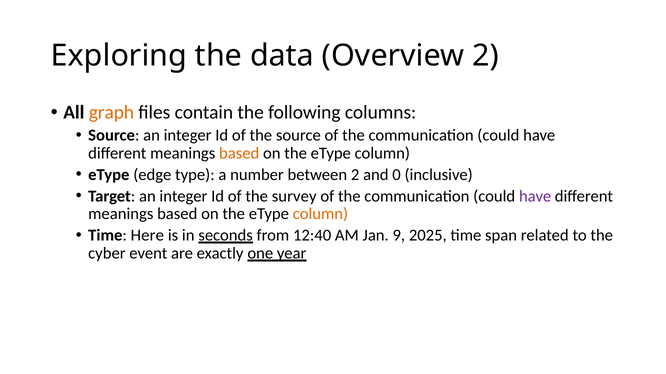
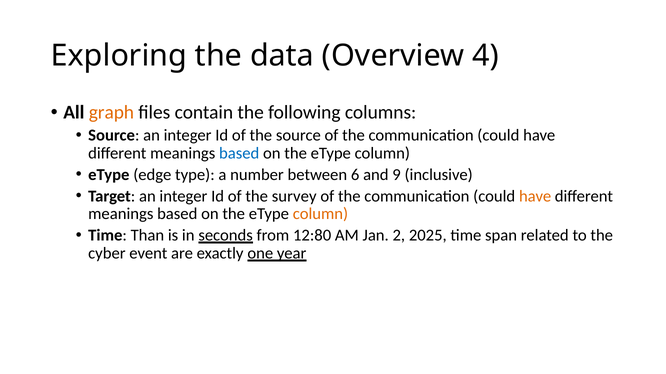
Overview 2: 2 -> 4
based at (239, 153) colour: orange -> blue
between 2: 2 -> 6
0: 0 -> 9
have at (535, 196) colour: purple -> orange
Here: Here -> Than
12:40: 12:40 -> 12:80
9: 9 -> 2
